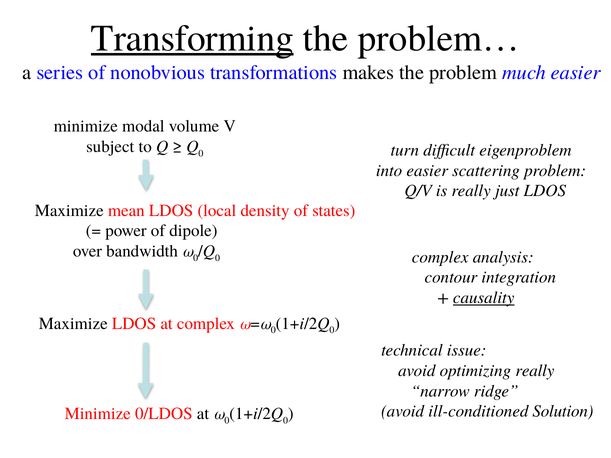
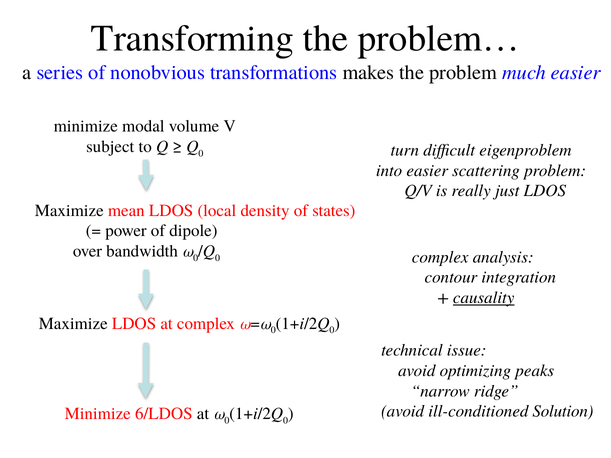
Transforming underline: present -> none
optimizing really: really -> peaks
0/LDOS: 0/LDOS -> 6/LDOS
